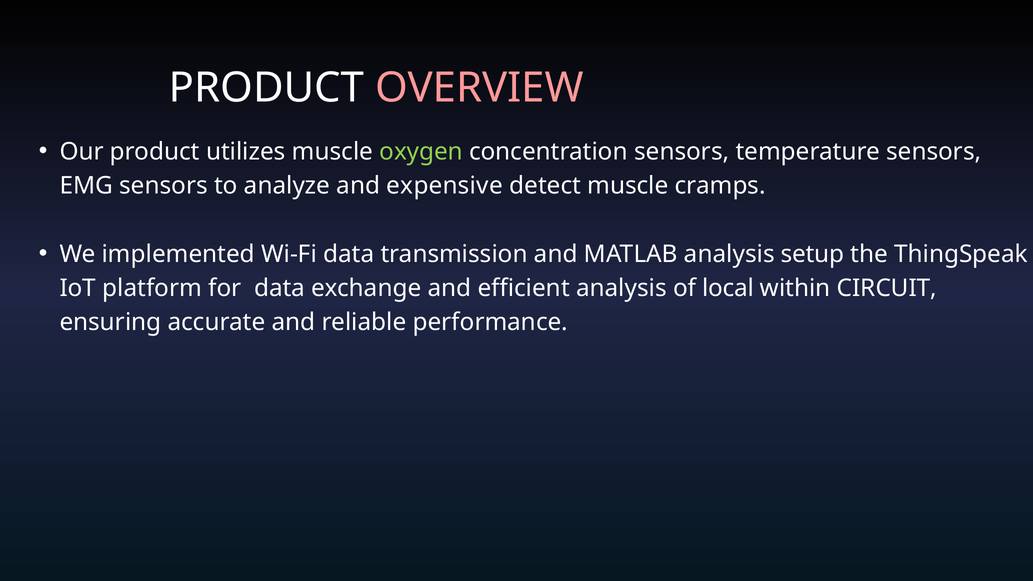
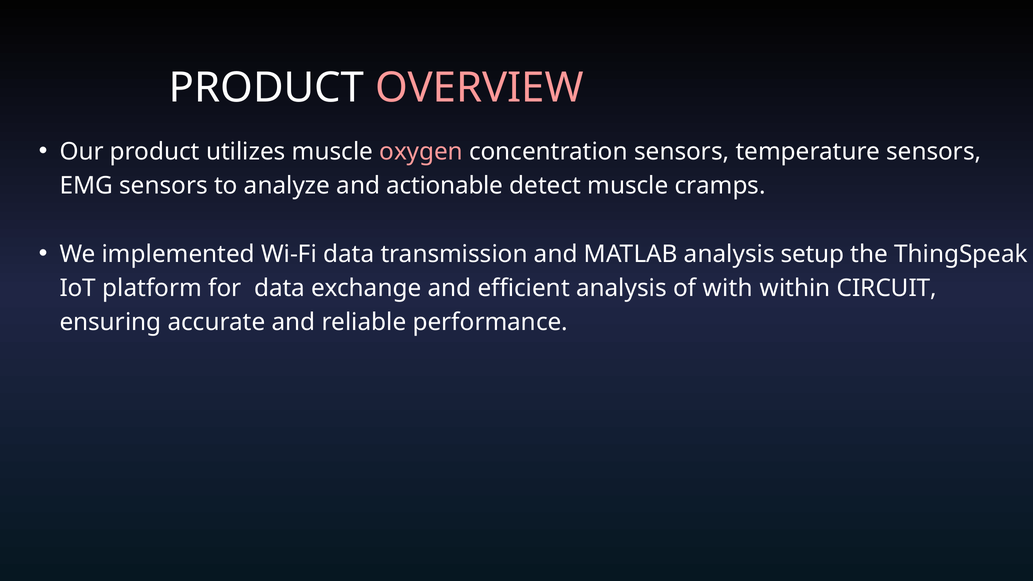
oxygen colour: light green -> pink
expensive: expensive -> actionable
local: local -> with
